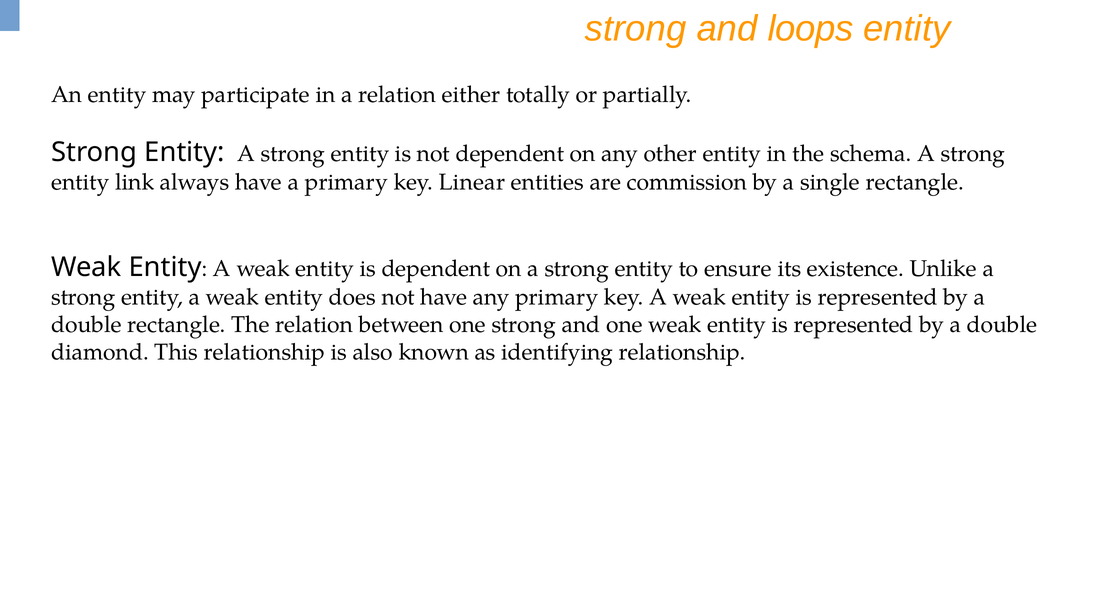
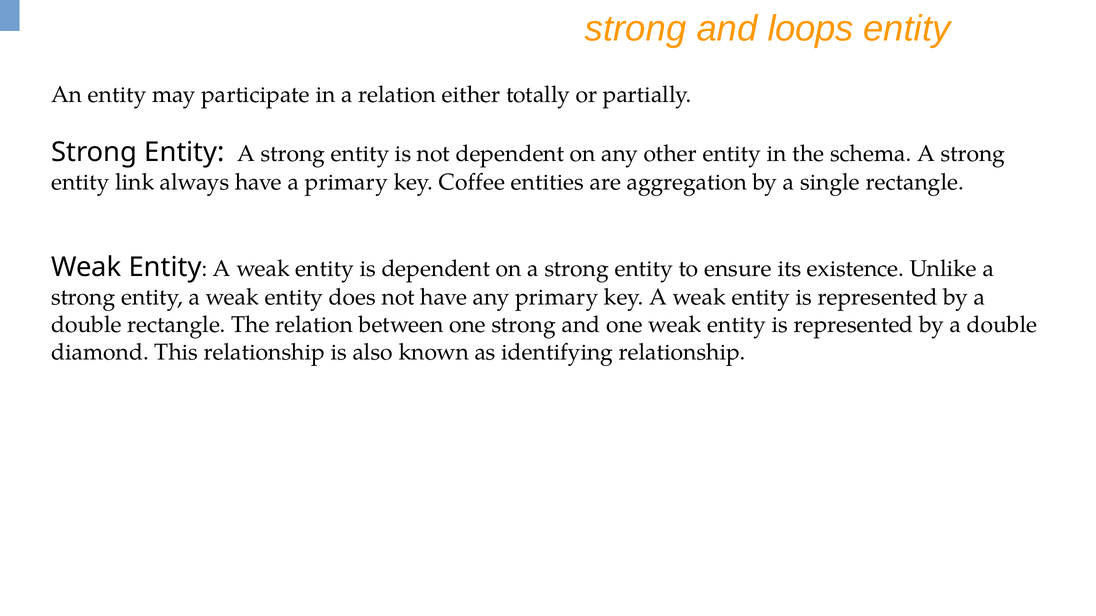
Linear: Linear -> Coffee
commission: commission -> aggregation
